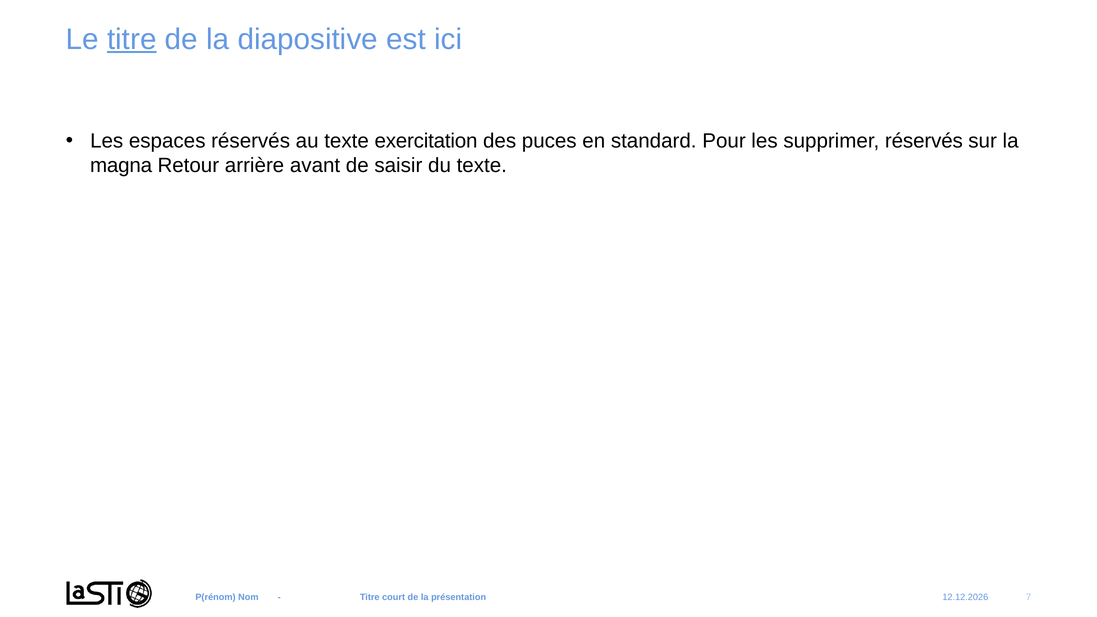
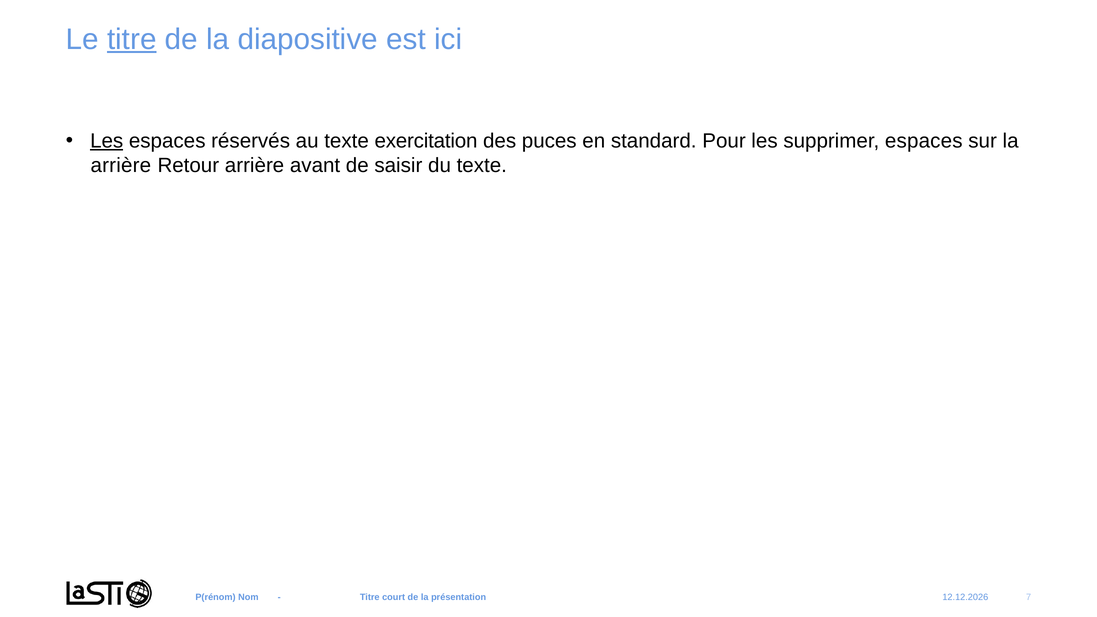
Les at (107, 141) underline: none -> present
supprimer réservés: réservés -> espaces
magna at (121, 166): magna -> arrière
